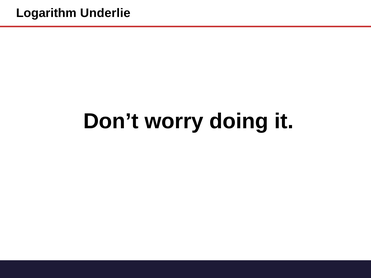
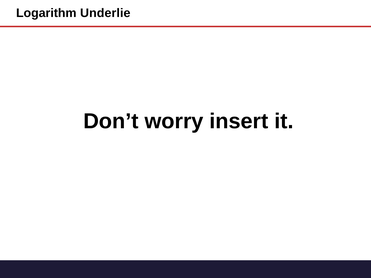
doing: doing -> insert
